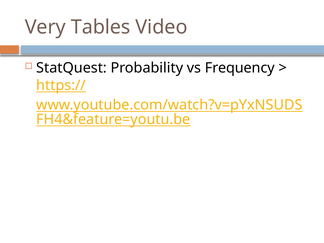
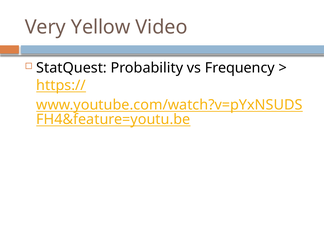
Tables: Tables -> Yellow
